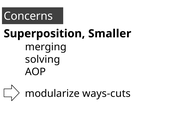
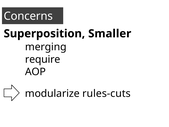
solving: solving -> require
ways-cuts: ways-cuts -> rules-cuts
